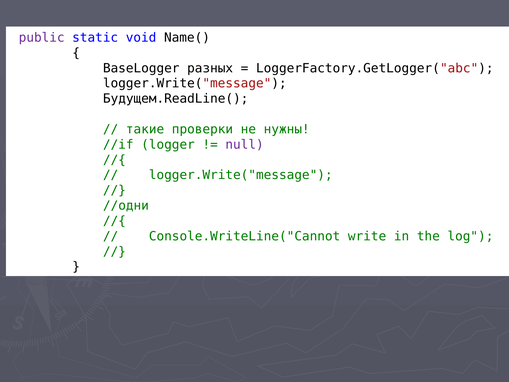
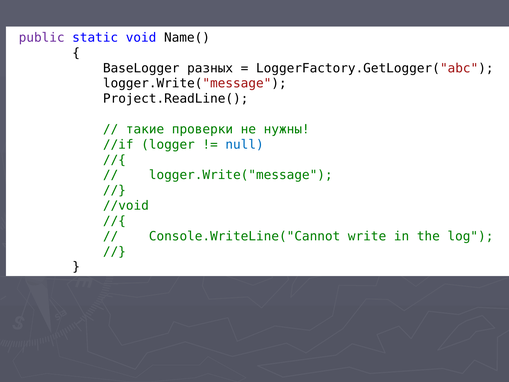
Будущем.ReadLine(: Будущем.ReadLine( -> Project.ReadLine(
null colour: purple -> blue
//одни: //одни -> //void
